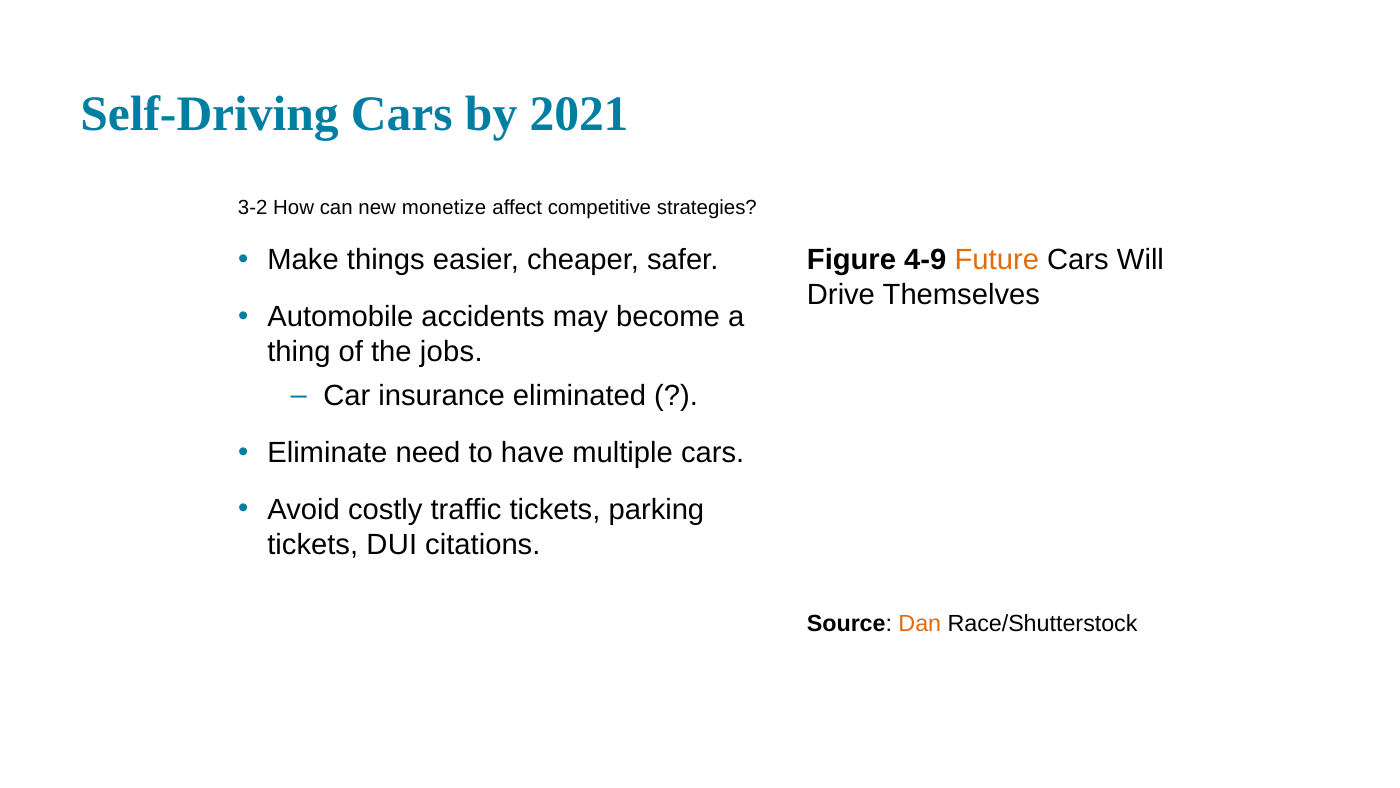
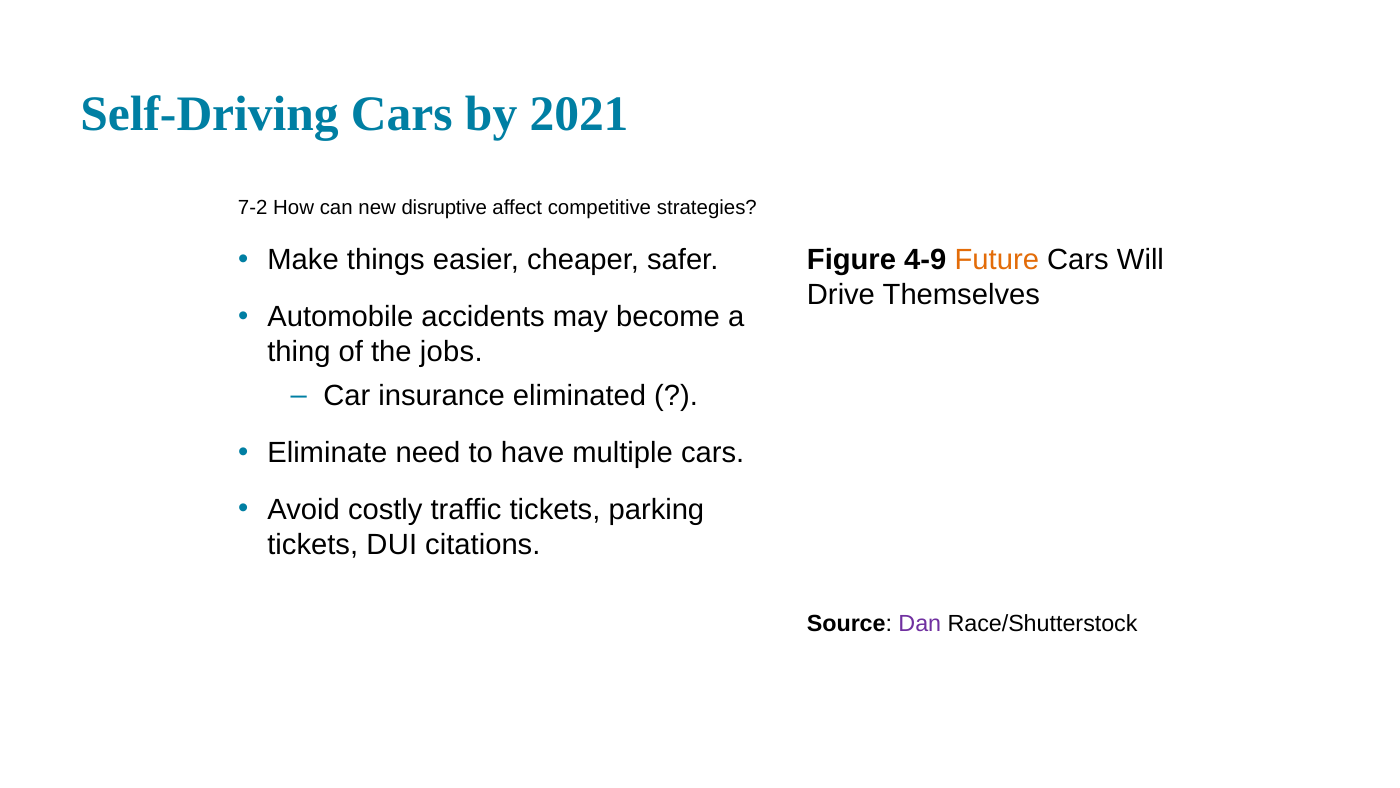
3-2: 3-2 -> 7-2
monetize: monetize -> disruptive
Dan colour: orange -> purple
